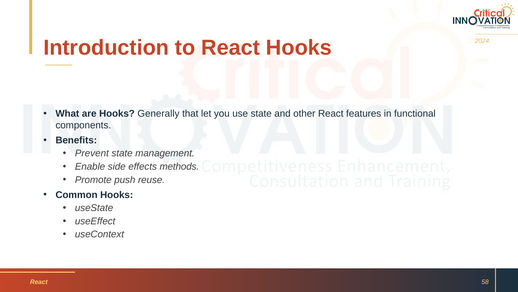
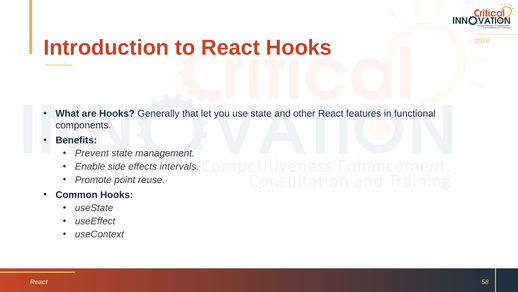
methods: methods -> intervals
push: push -> point
